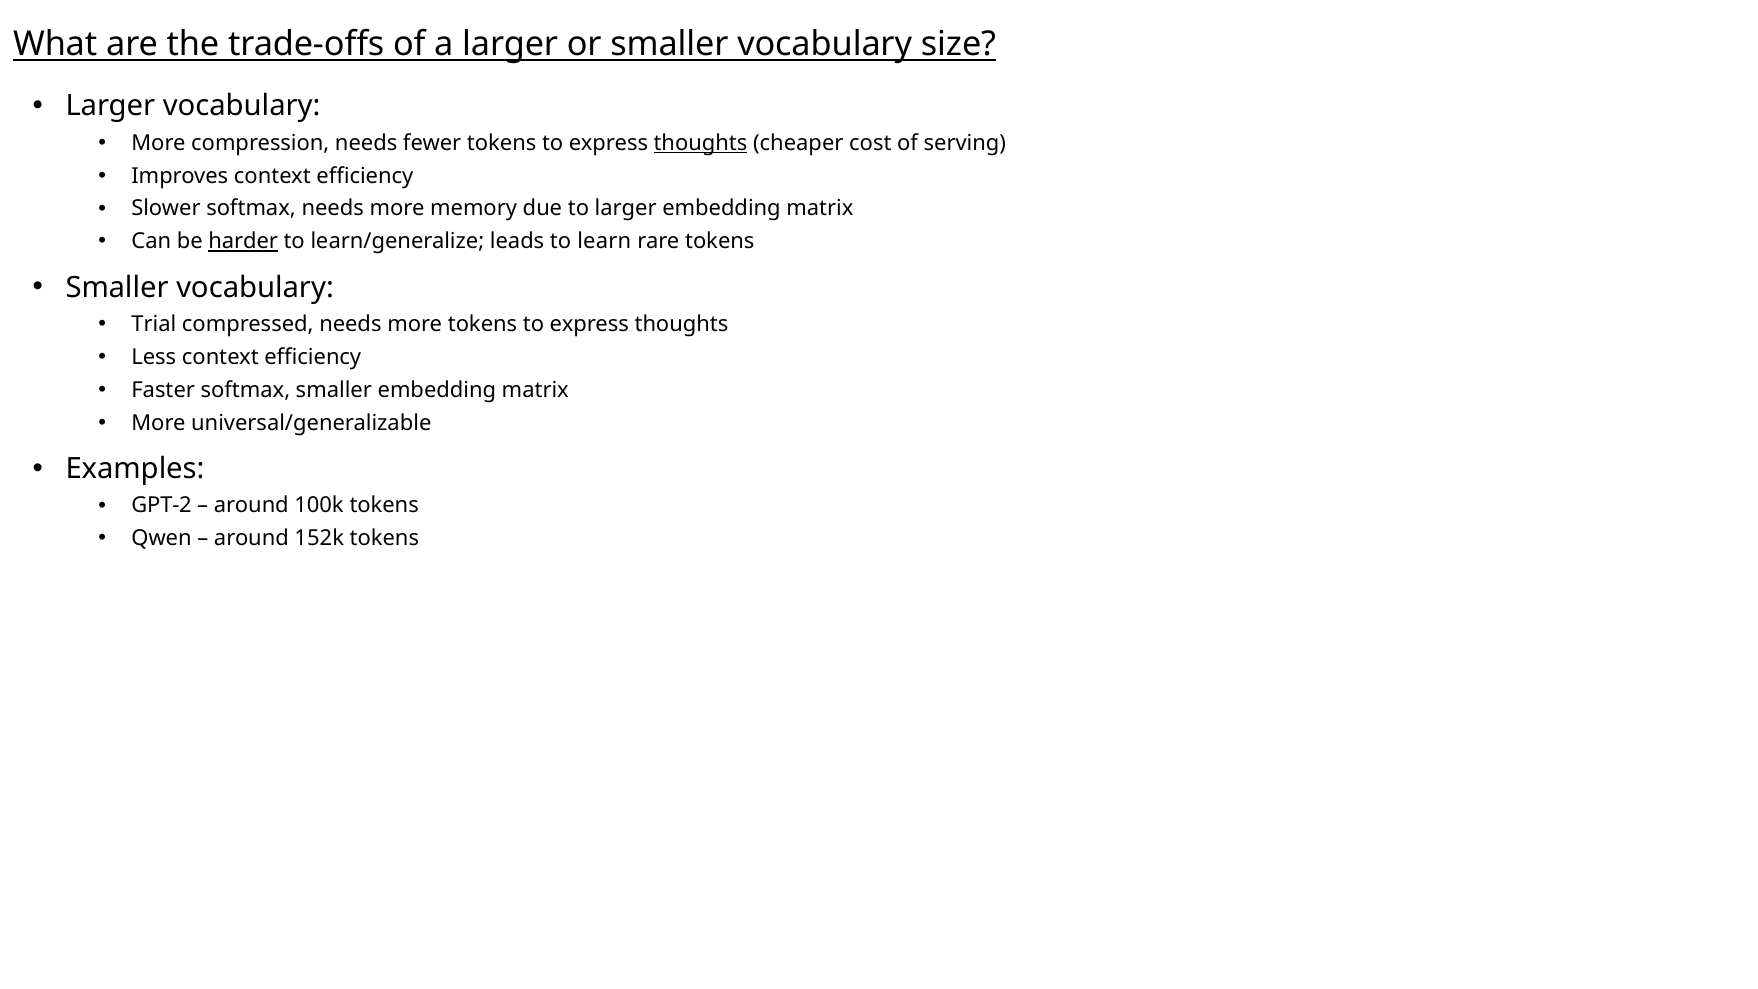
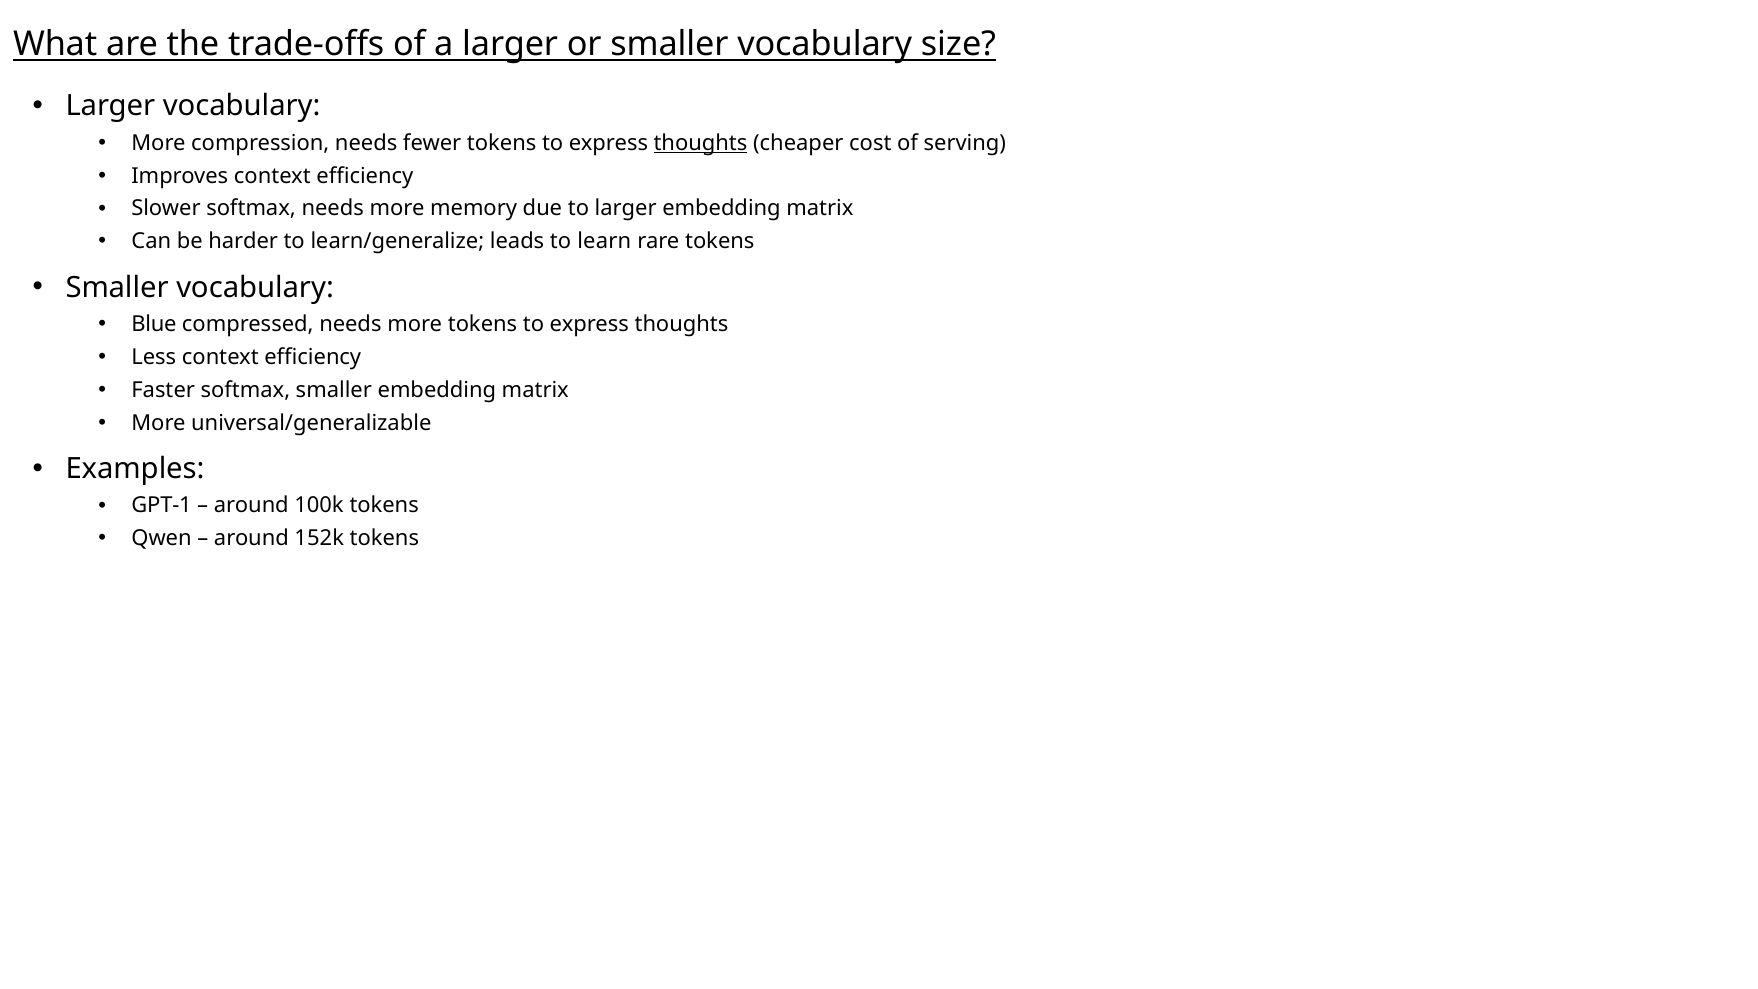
harder underline: present -> none
Trial: Trial -> Blue
GPT-2: GPT-2 -> GPT-1
